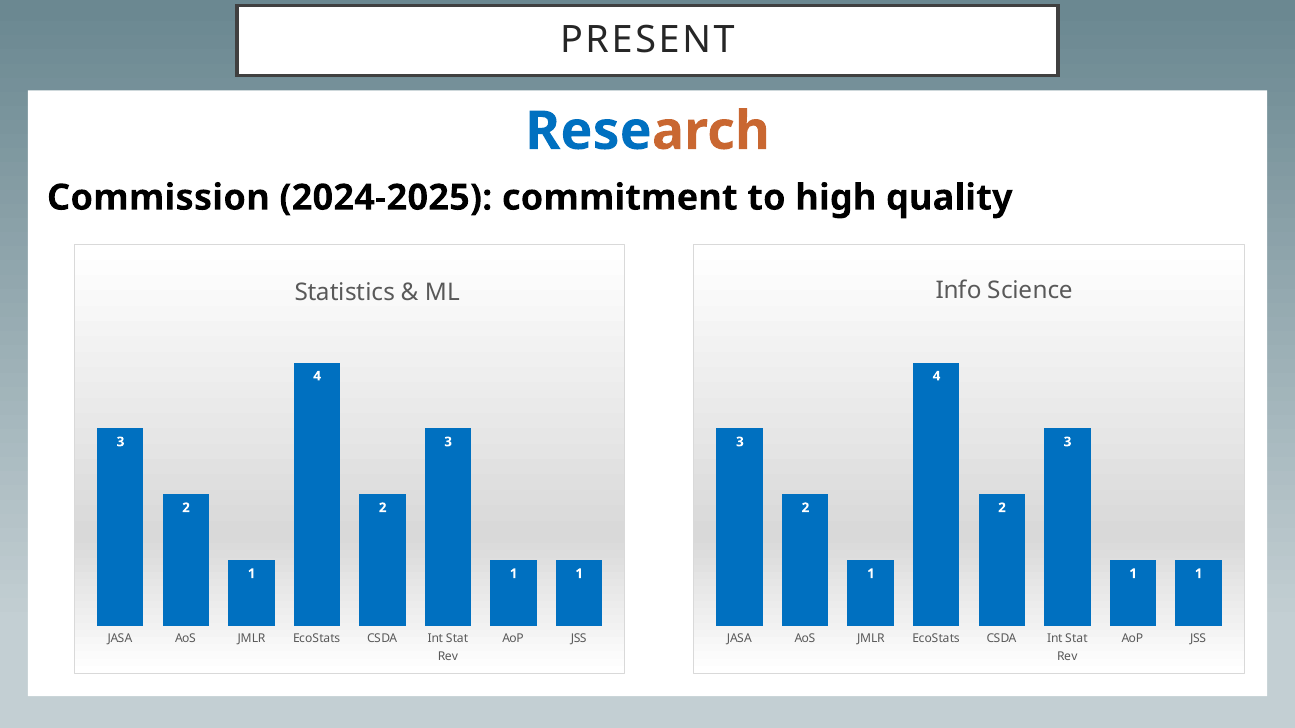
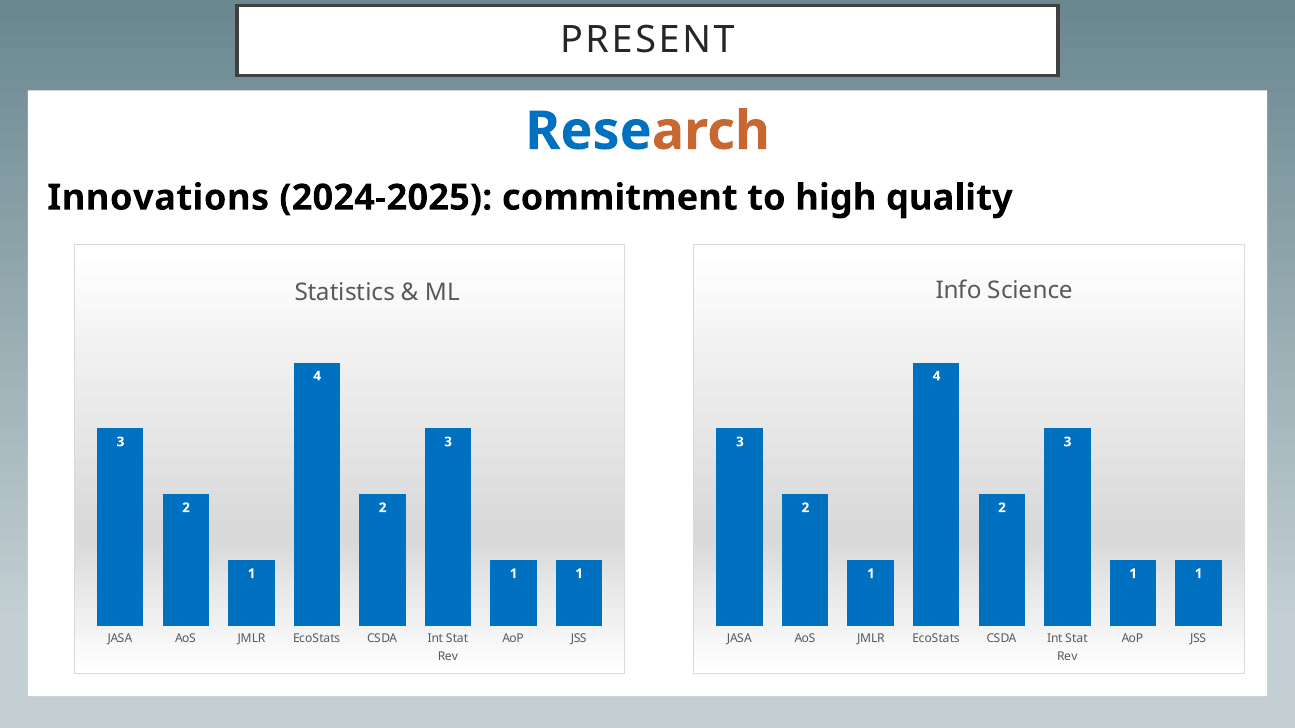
Commission: Commission -> Innovations
